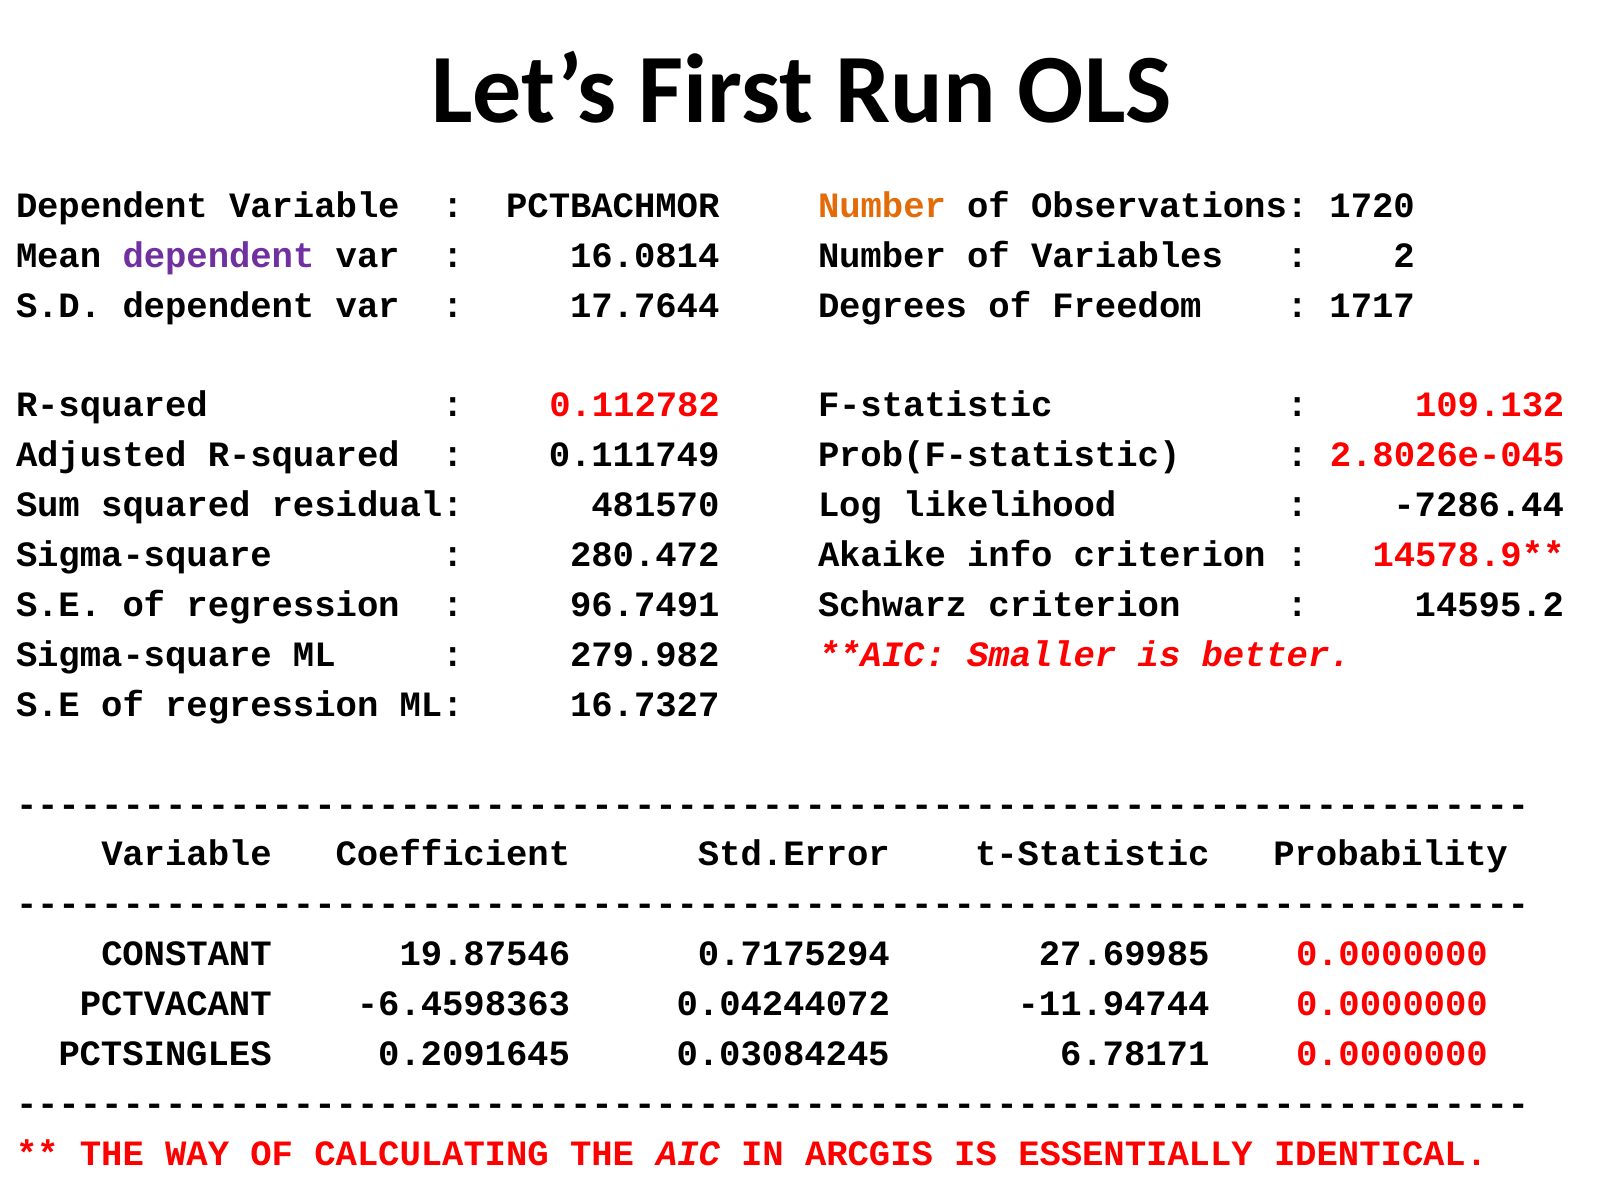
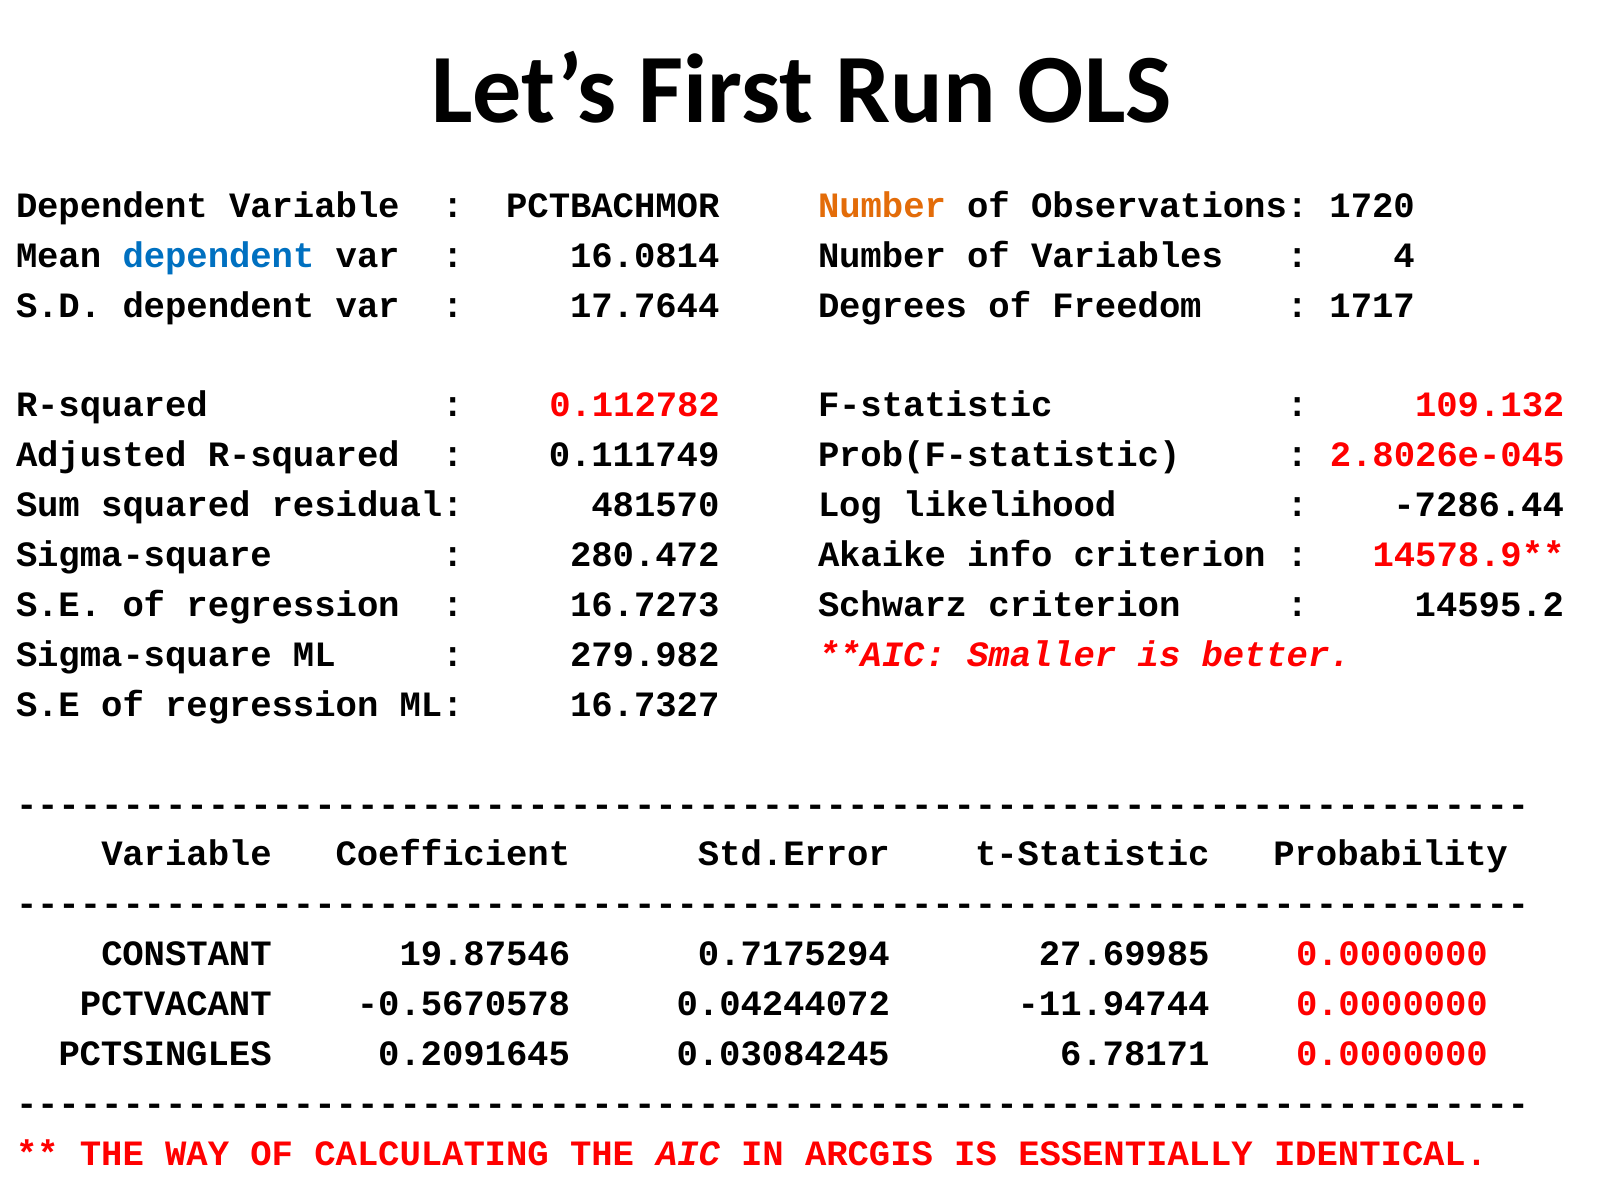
dependent at (218, 256) colour: purple -> blue
2: 2 -> 4
96.7491: 96.7491 -> 16.7273
-6.4598363: -6.4598363 -> -0.5670578
